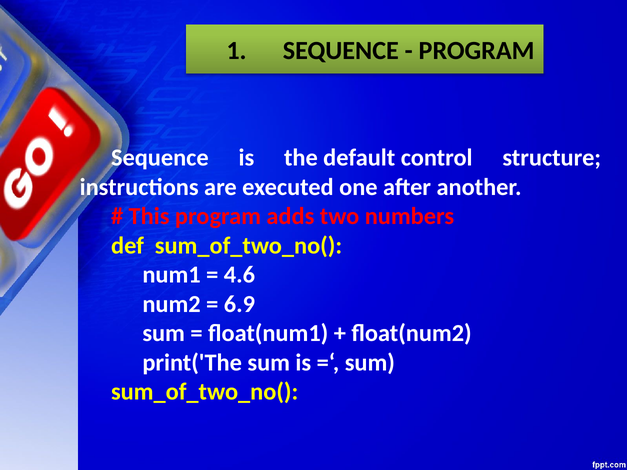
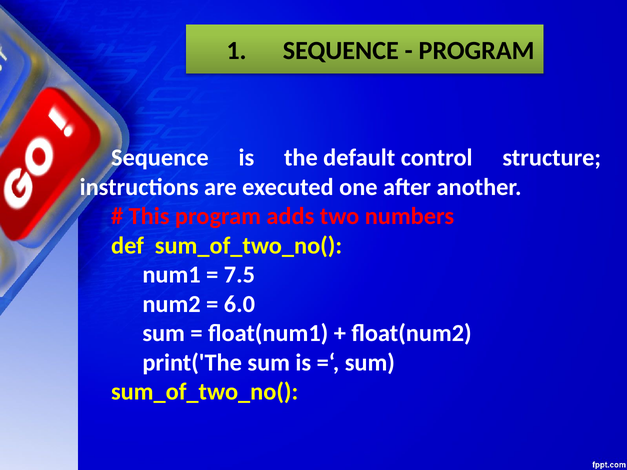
4.6: 4.6 -> 7.5
6.9: 6.9 -> 6.0
